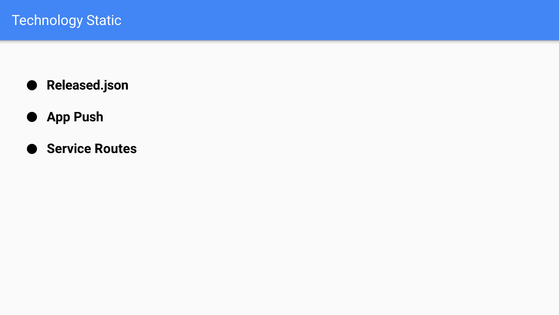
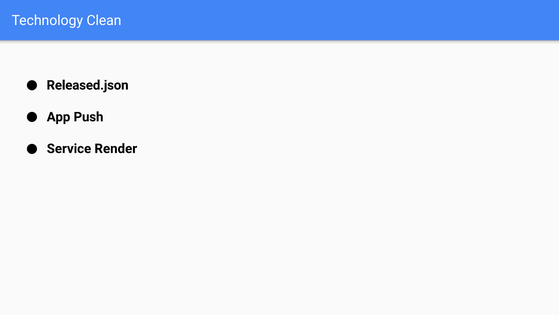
Static: Static -> Clean
Routes: Routes -> Render
